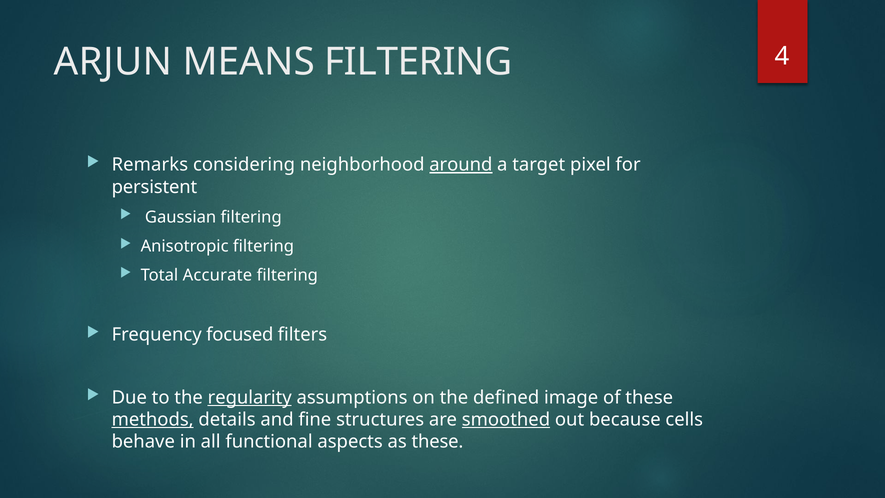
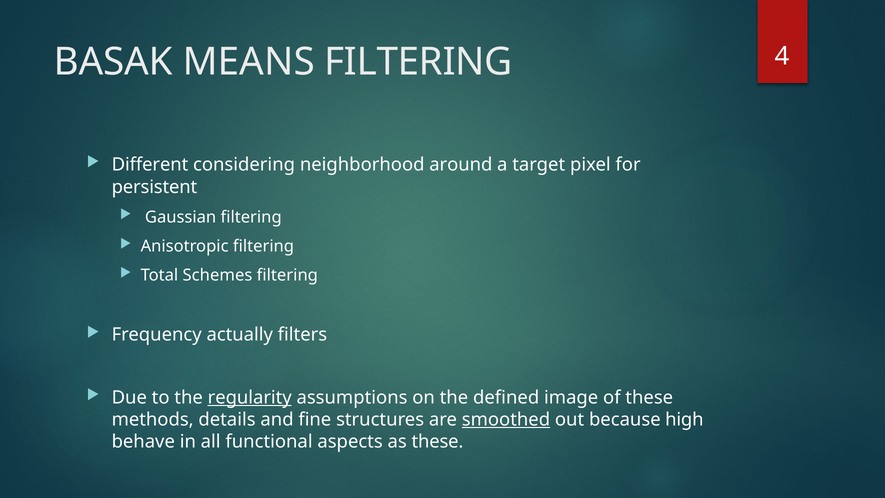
ARJUN: ARJUN -> BASAK
Remarks: Remarks -> Different
around underline: present -> none
Accurate: Accurate -> Schemes
focused: focused -> actually
methods underline: present -> none
cells: cells -> high
